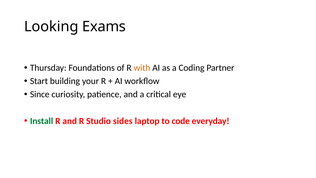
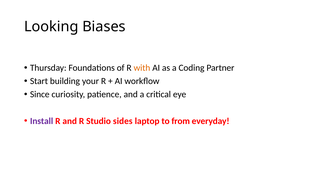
Exams: Exams -> Biases
Install colour: green -> purple
code: code -> from
